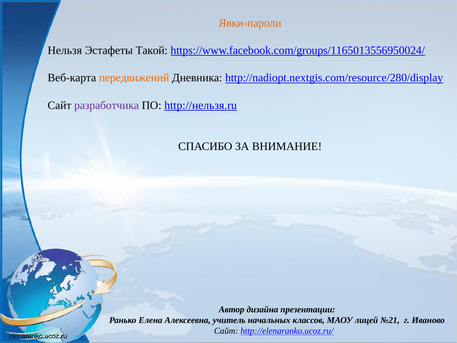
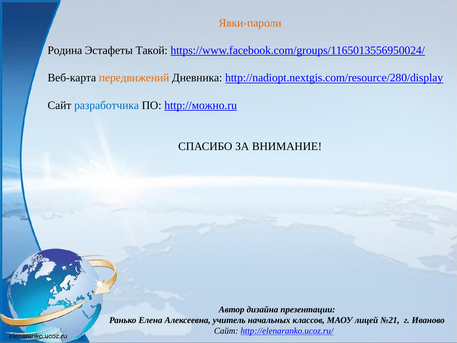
Нельзя: Нельзя -> Родина
разработчика colour: purple -> blue
http://нельзя.ru: http://нельзя.ru -> http://можно.ru
